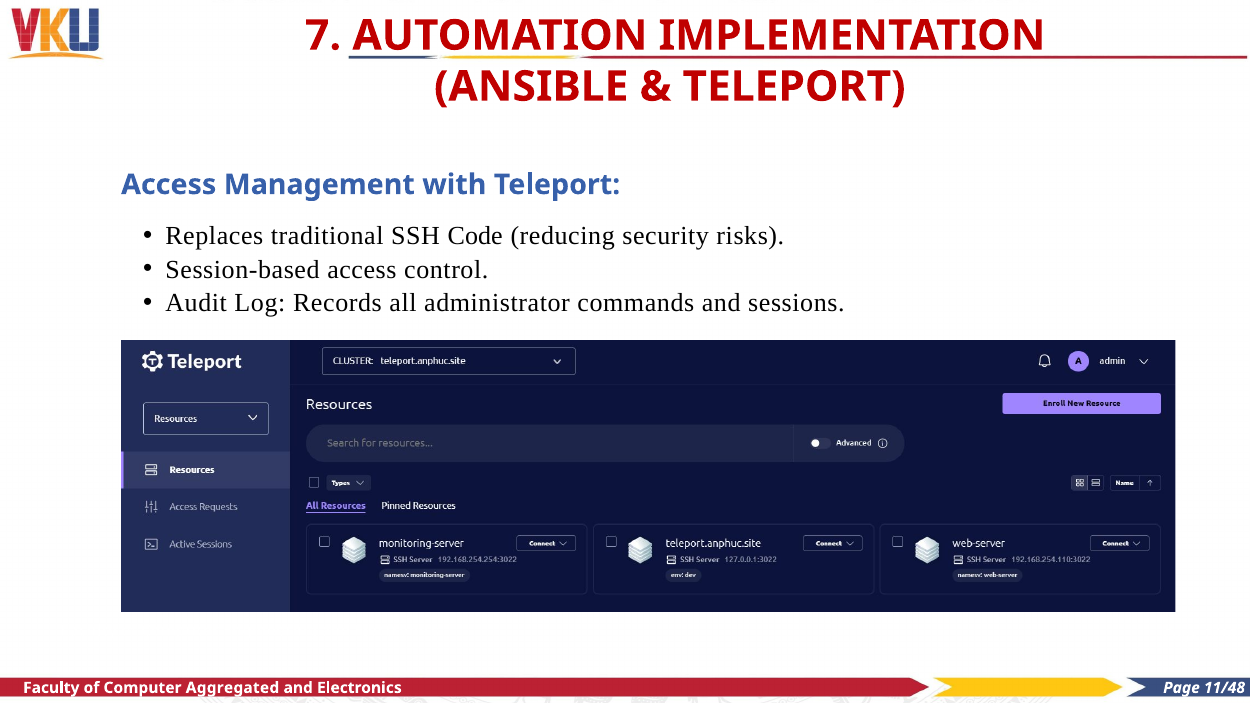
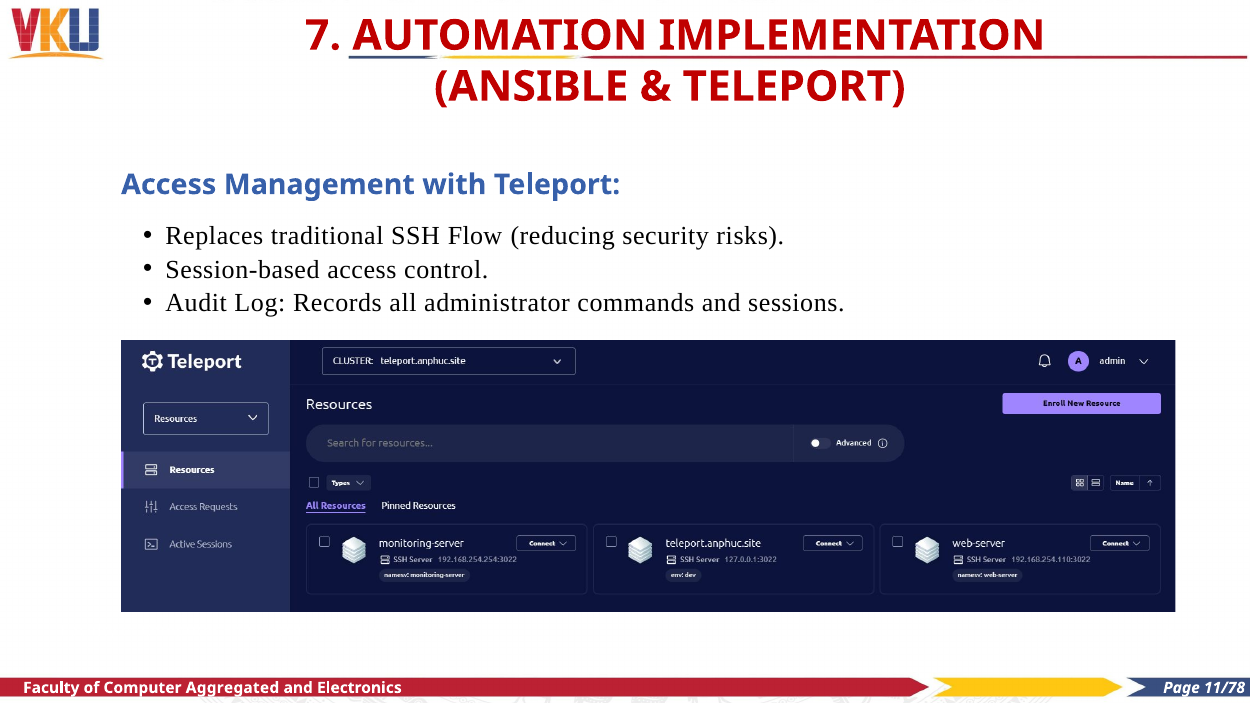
Code: Code -> Flow
11/48: 11/48 -> 11/78
